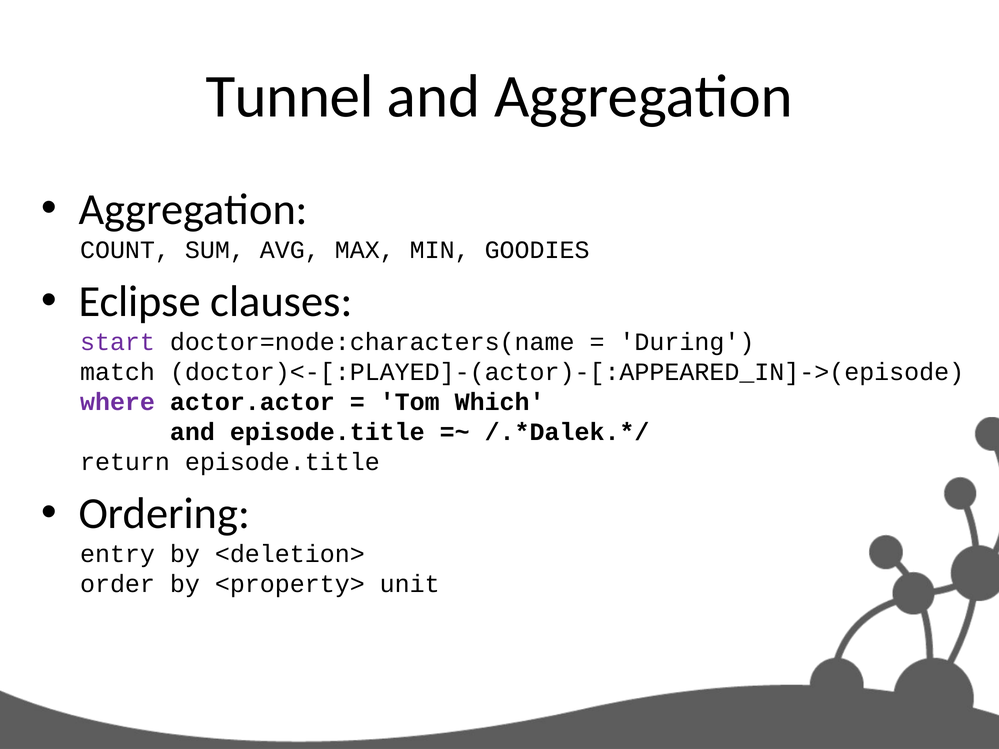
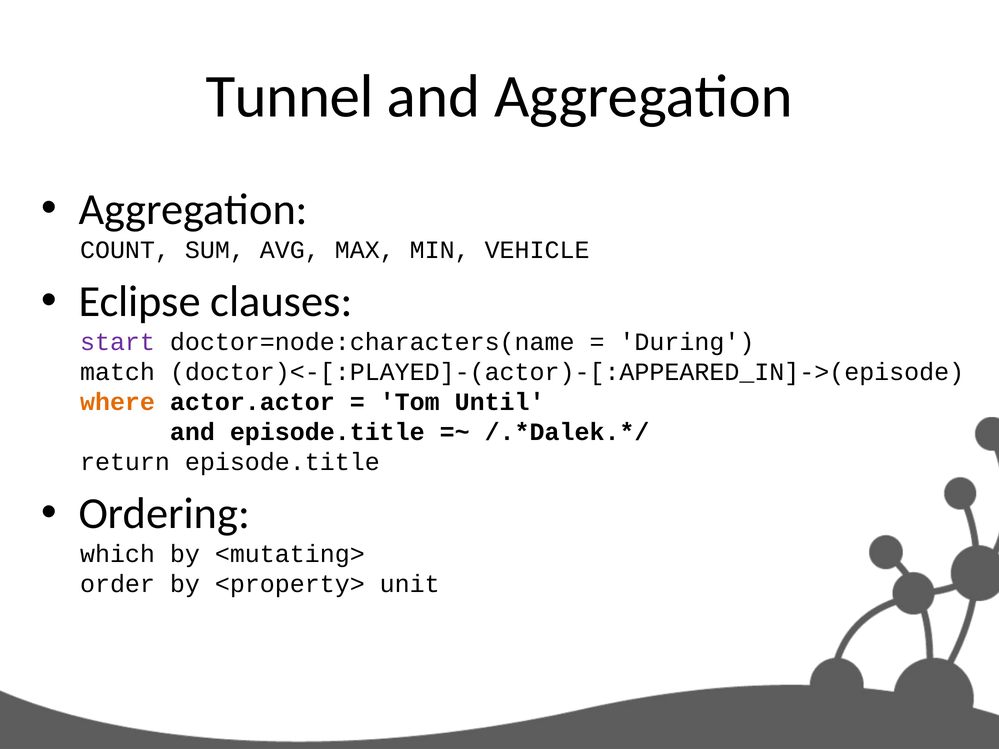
GOODIES: GOODIES -> VEHICLE
where colour: purple -> orange
Which: Which -> Until
entry: entry -> which
<deletion>: <deletion> -> <mutating>
